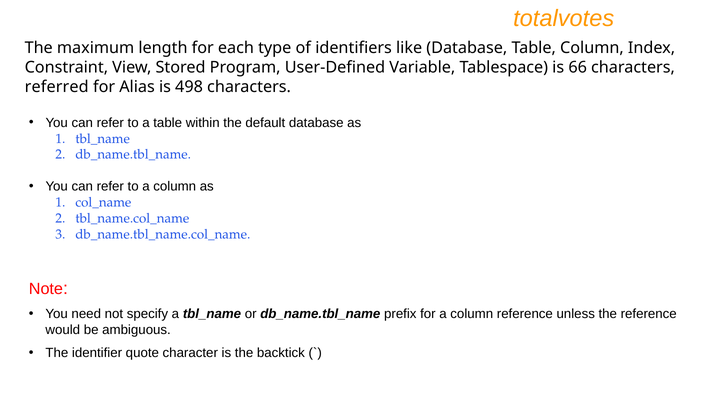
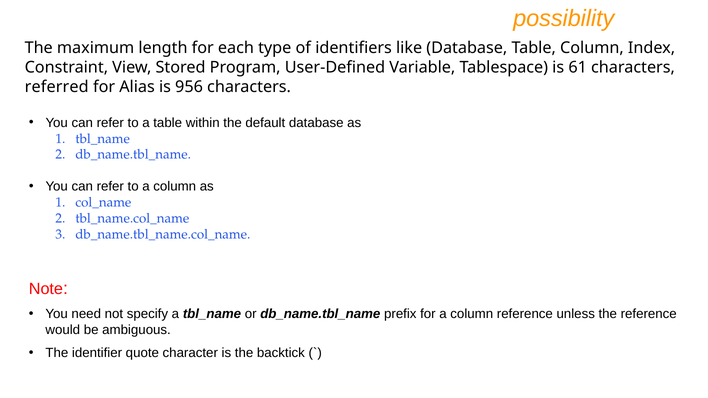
totalvotes: totalvotes -> possibility
66: 66 -> 61
498: 498 -> 956
